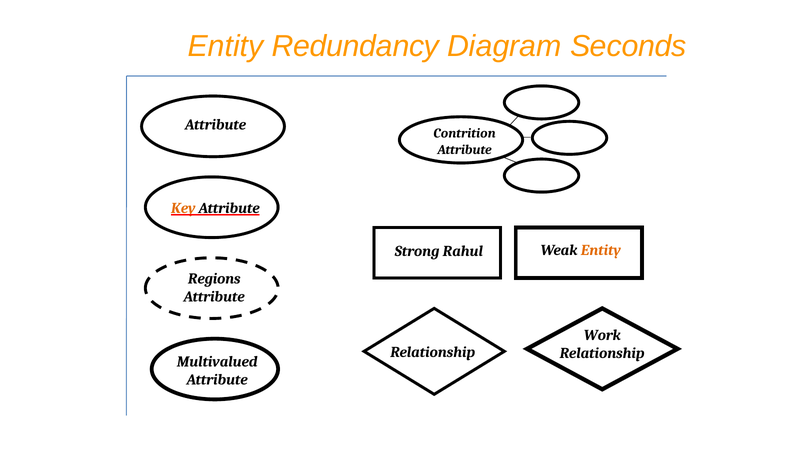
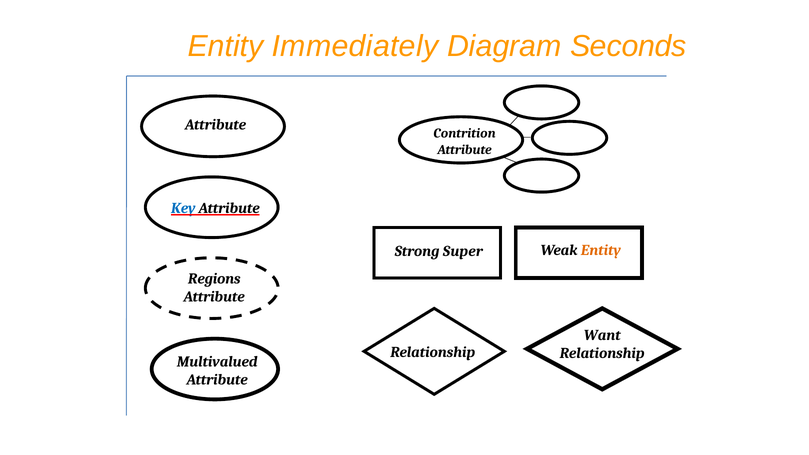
Redundancy: Redundancy -> Immediately
Key colour: orange -> blue
Rahul: Rahul -> Super
Work: Work -> Want
